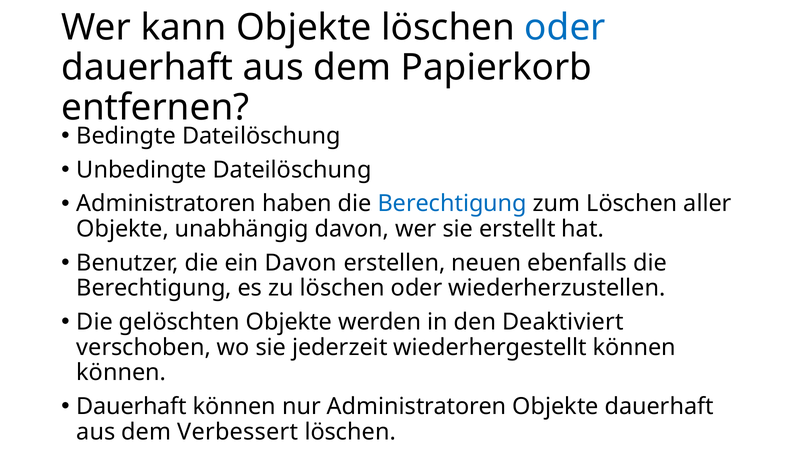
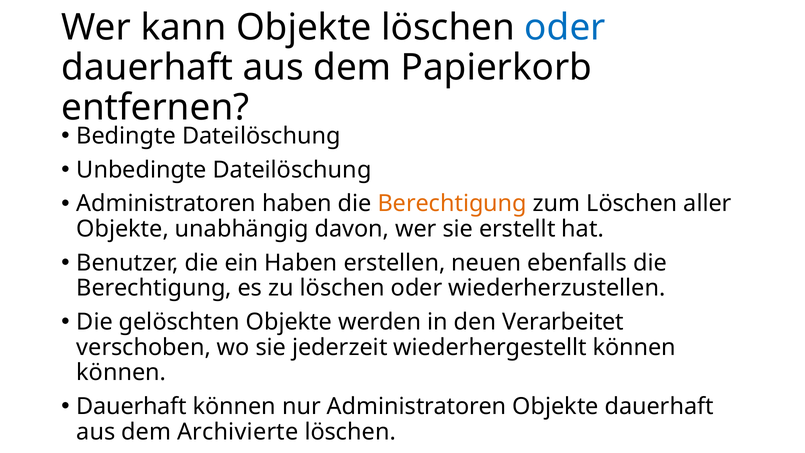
Berechtigung at (452, 204) colour: blue -> orange
ein Davon: Davon -> Haben
Deaktiviert: Deaktiviert -> Verarbeitet
Verbessert: Verbessert -> Archivierte
